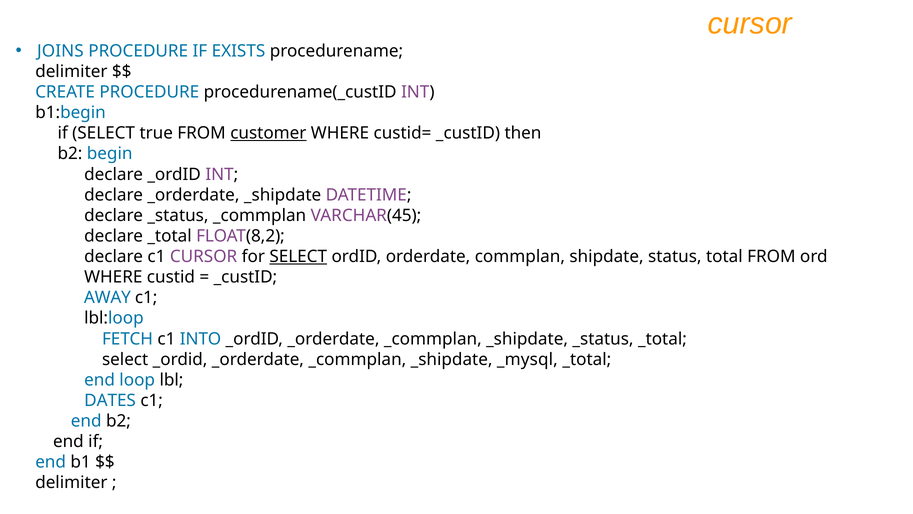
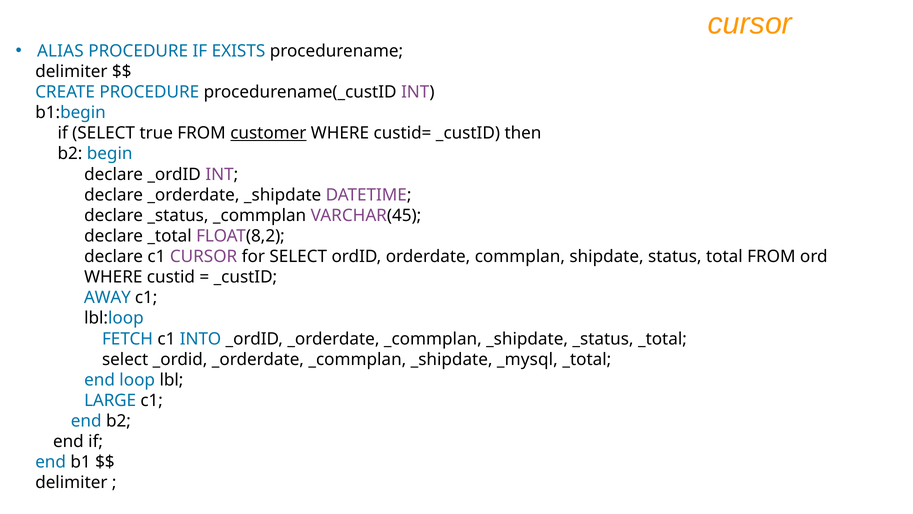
JOINS: JOINS -> ALIAS
SELECT at (298, 256) underline: present -> none
DATES: DATES -> LARGE
